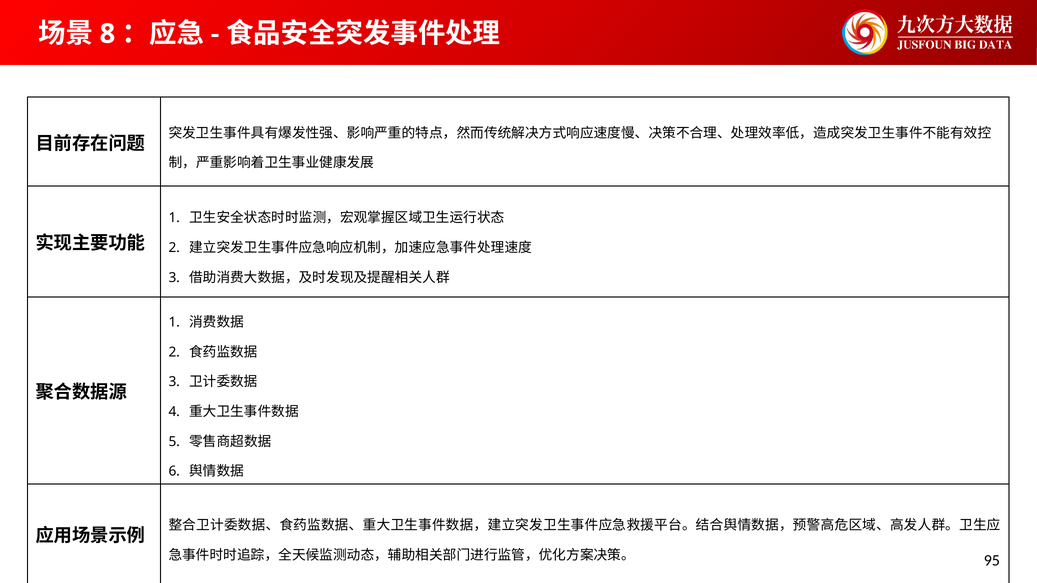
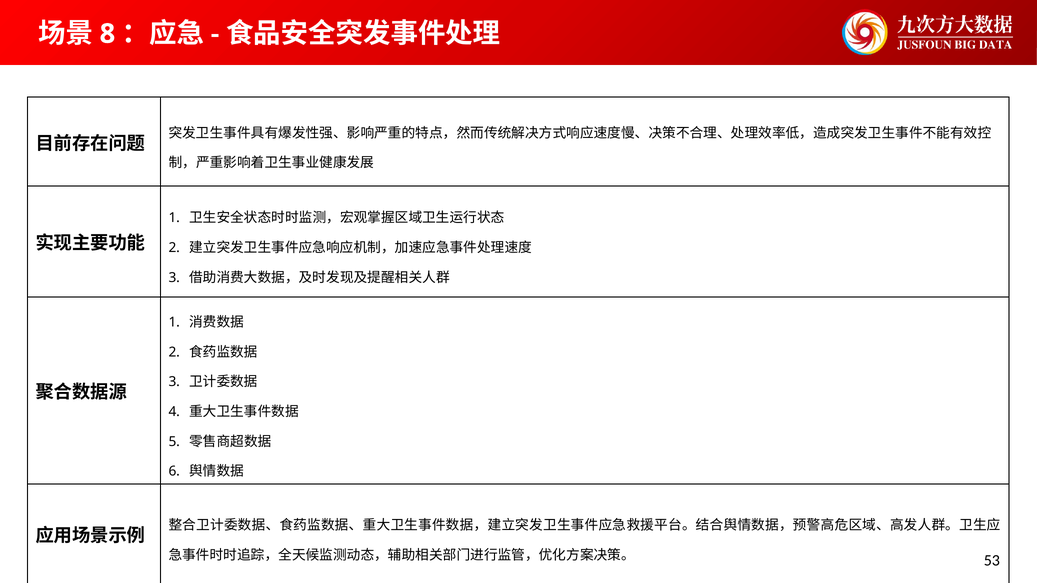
95: 95 -> 53
